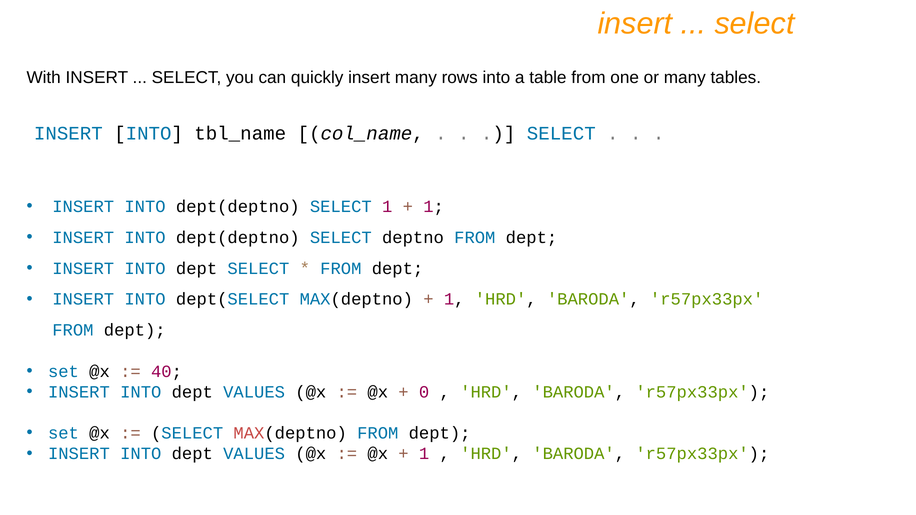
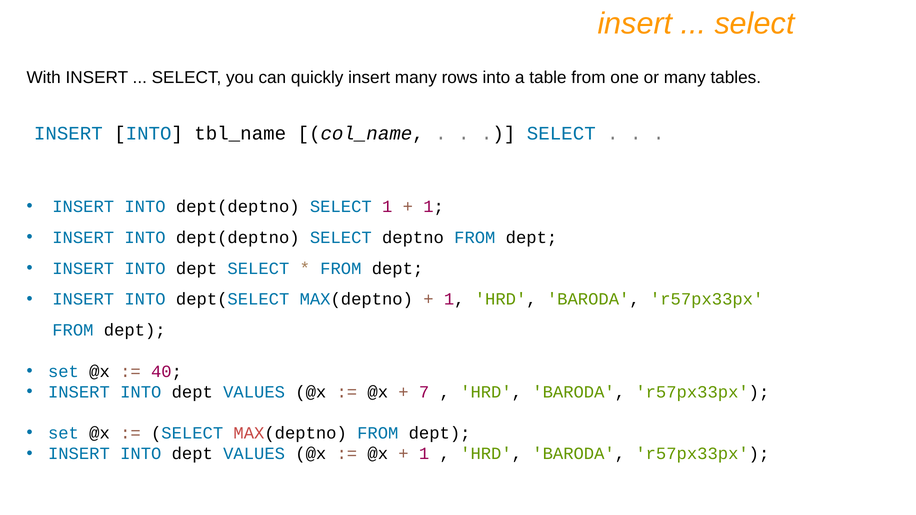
0: 0 -> 7
